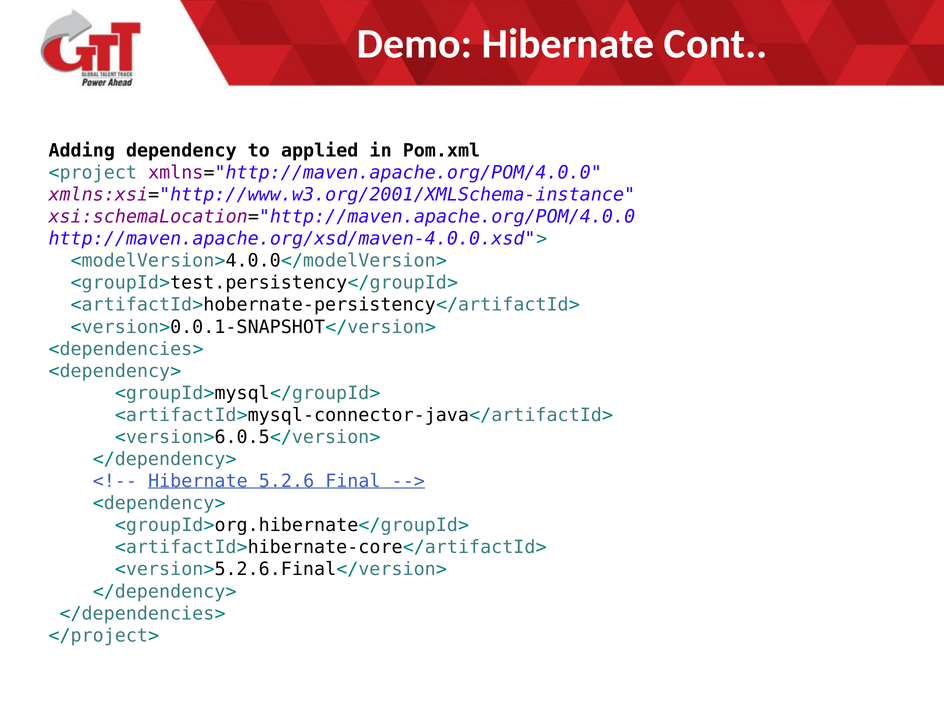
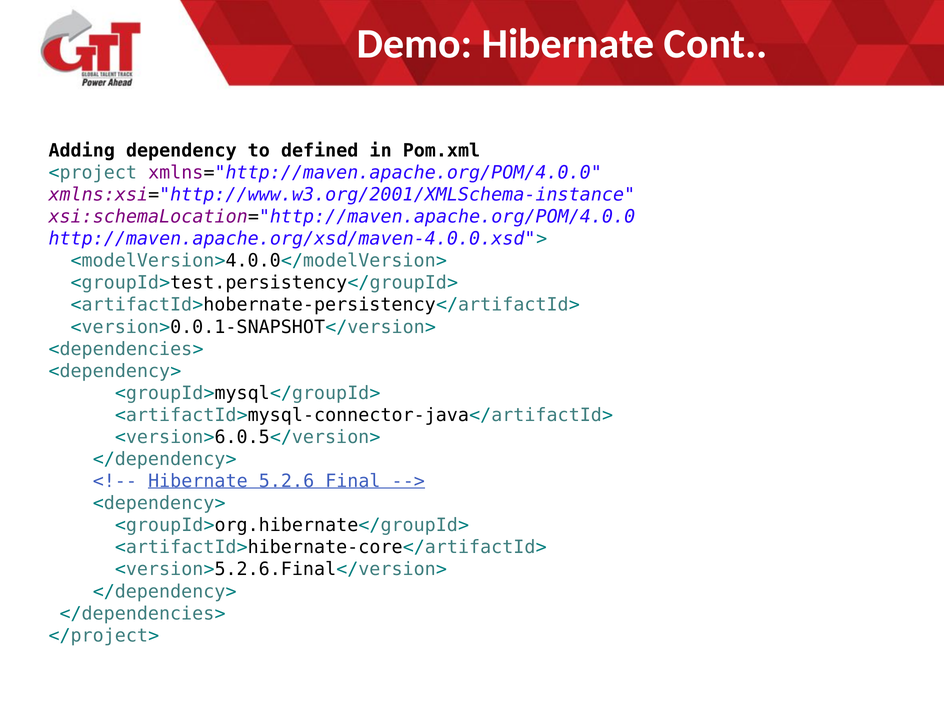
applied: applied -> defined
